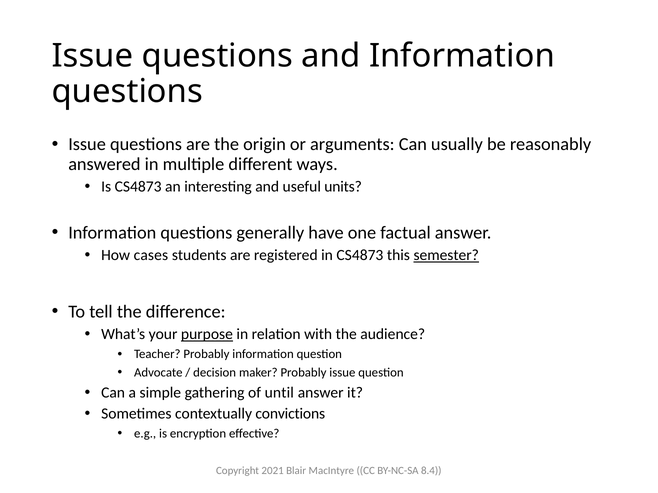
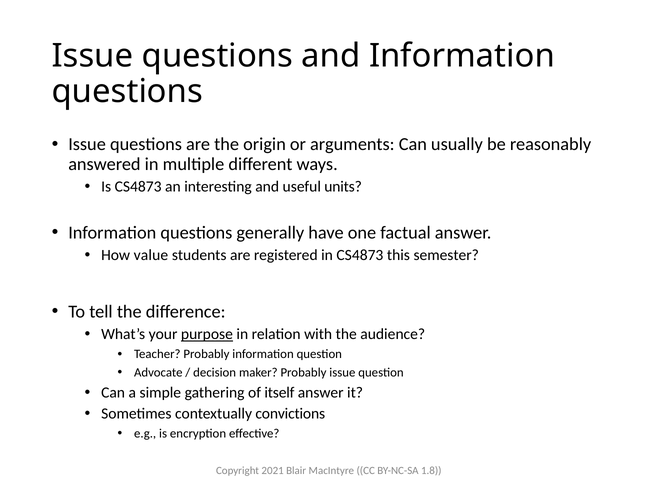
cases: cases -> value
semester underline: present -> none
until: until -> itself
8.4: 8.4 -> 1.8
